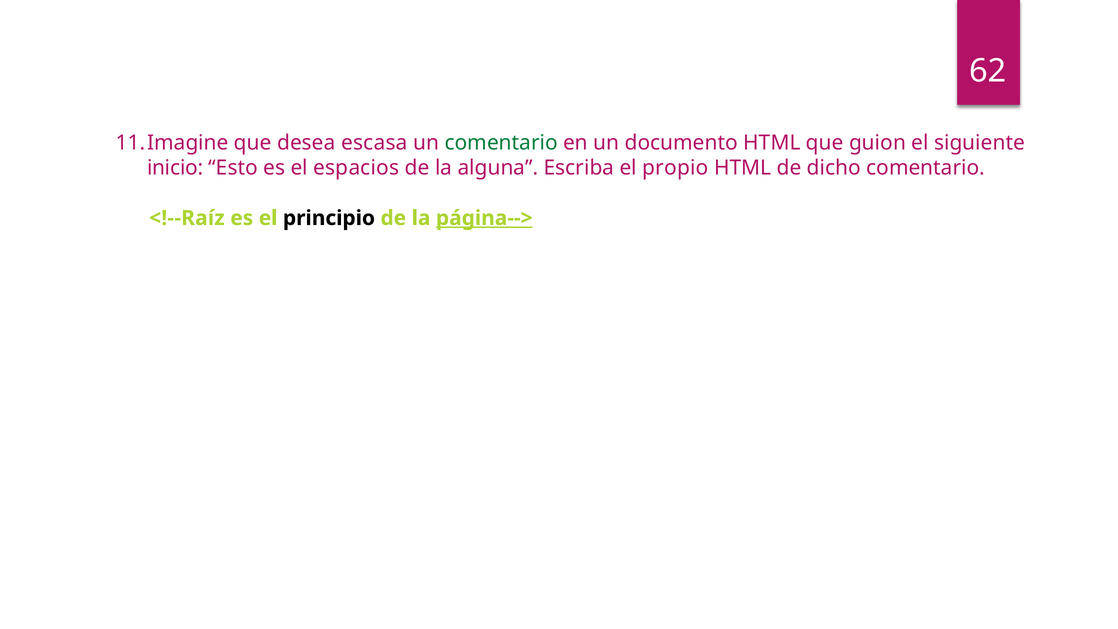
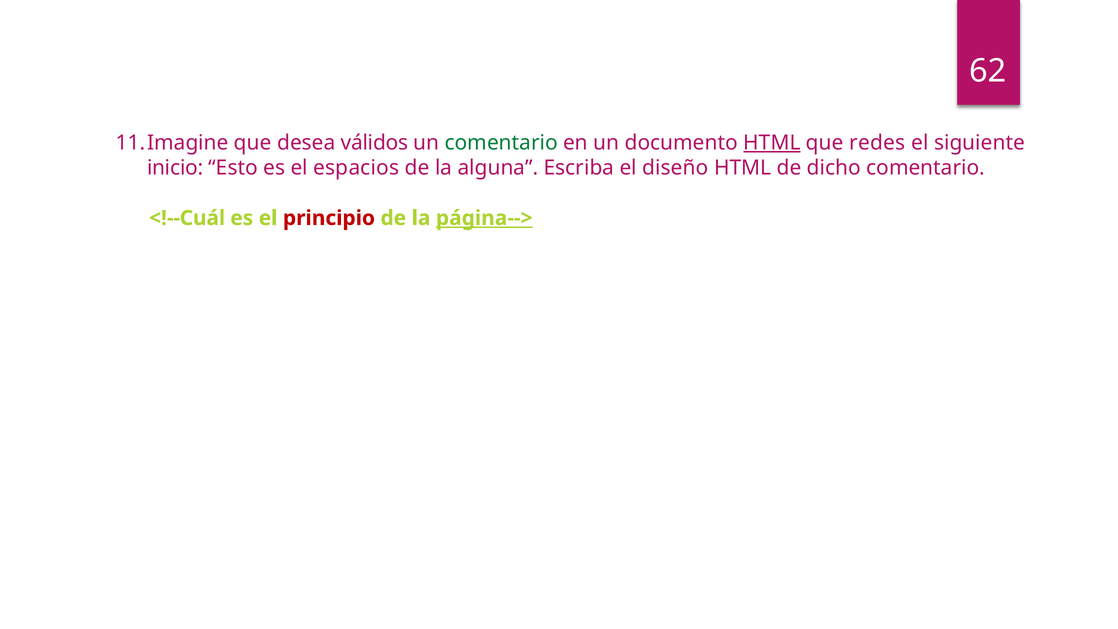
escasa: escasa -> válidos
HTML at (772, 143) underline: none -> present
guion: guion -> redes
propio: propio -> diseño
<!--Raíz: <!--Raíz -> <!--Cuál
principio colour: black -> red
